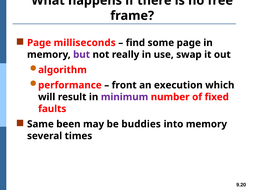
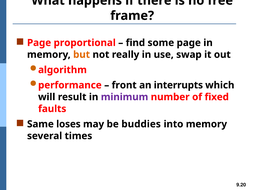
milliseconds: milliseconds -> proportional
but colour: purple -> orange
execution: execution -> interrupts
been: been -> loses
